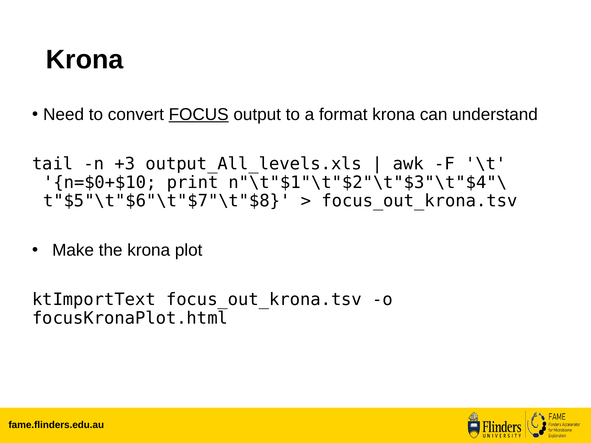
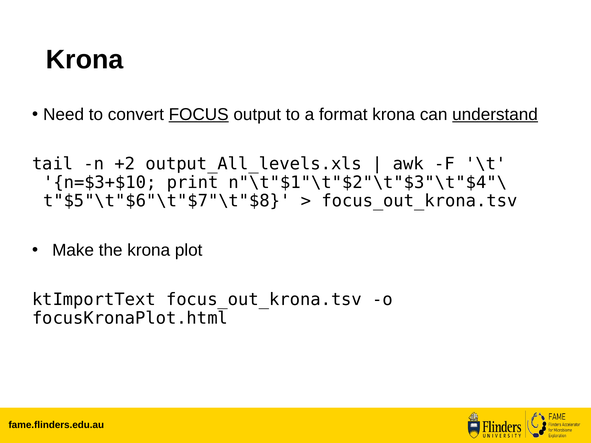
understand underline: none -> present
+3: +3 -> +2
n=$0+$10: n=$0+$10 -> n=$3+$10
